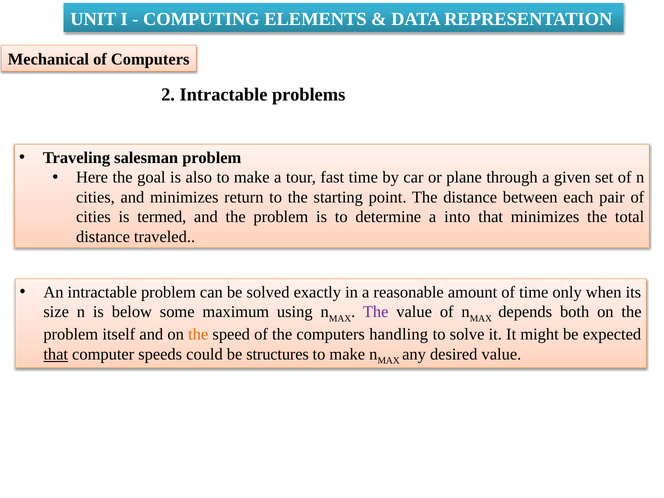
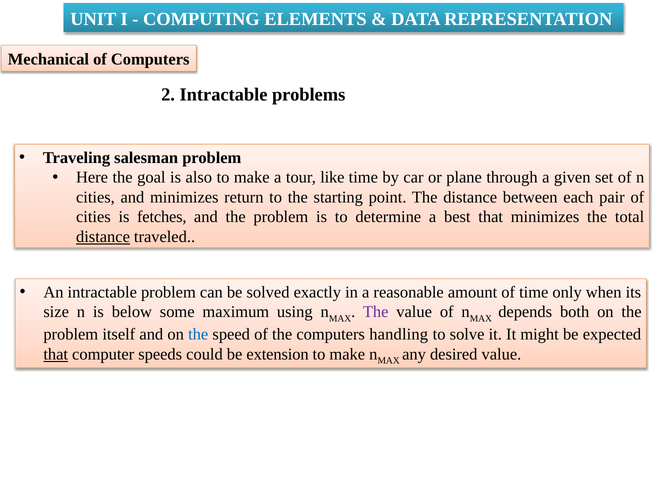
fast: fast -> like
termed: termed -> fetches
into: into -> best
distance at (103, 237) underline: none -> present
the at (198, 334) colour: orange -> blue
structures: structures -> extension
